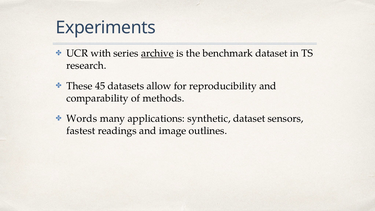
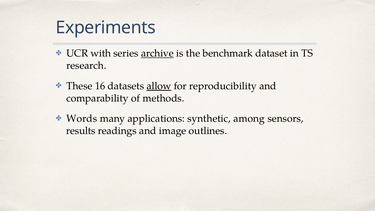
45: 45 -> 16
allow underline: none -> present
synthetic dataset: dataset -> among
fastest: fastest -> results
